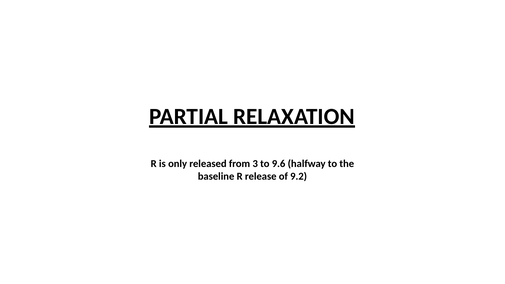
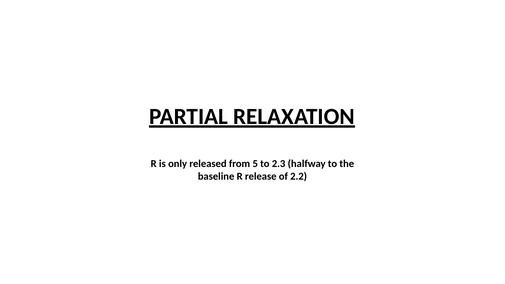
3: 3 -> 5
9.6: 9.6 -> 2.3
9.2: 9.2 -> 2.2
